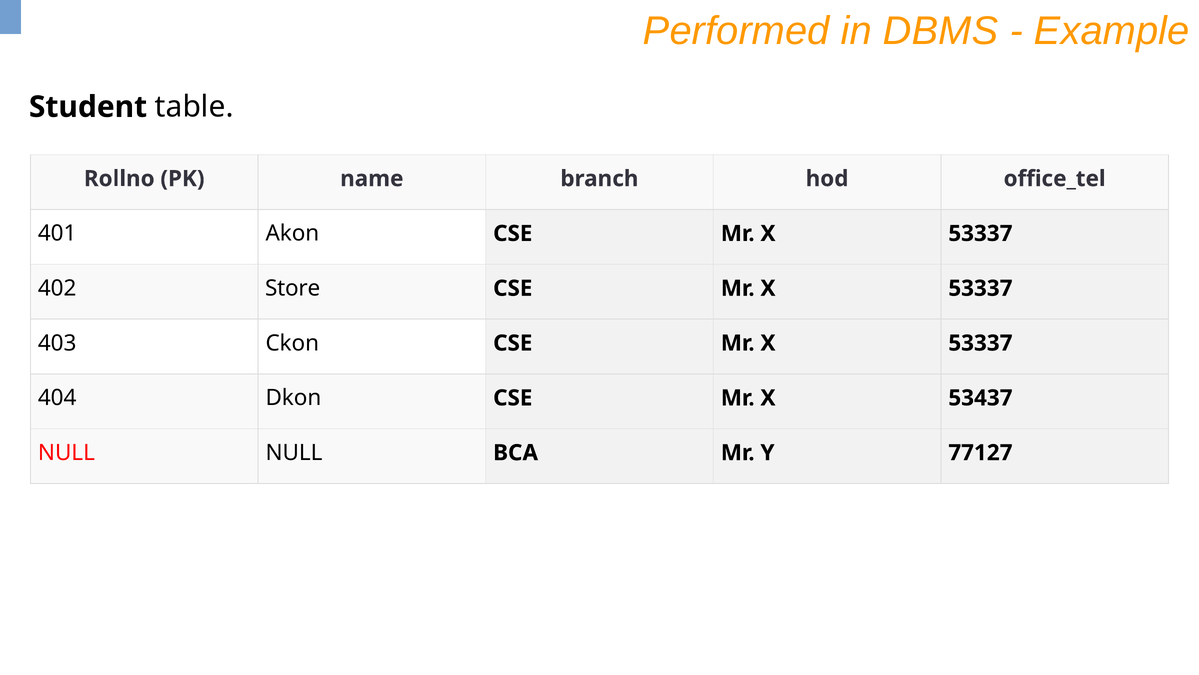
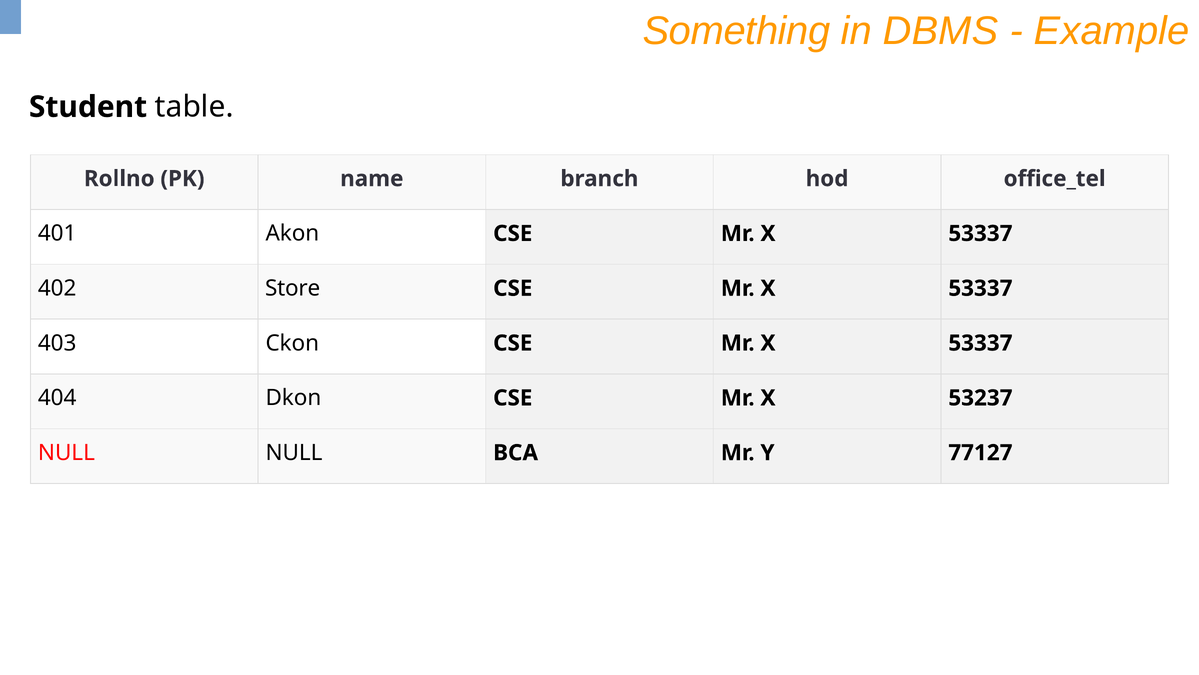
Performed: Performed -> Something
53437: 53437 -> 53237
